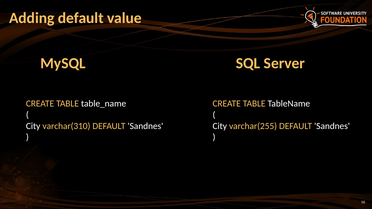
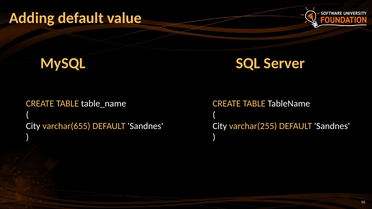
varchar(310: varchar(310 -> varchar(655
